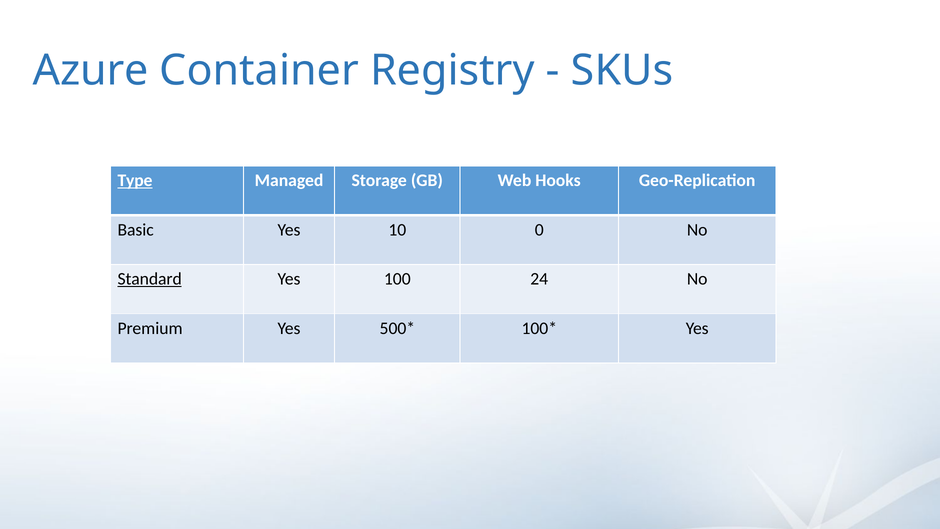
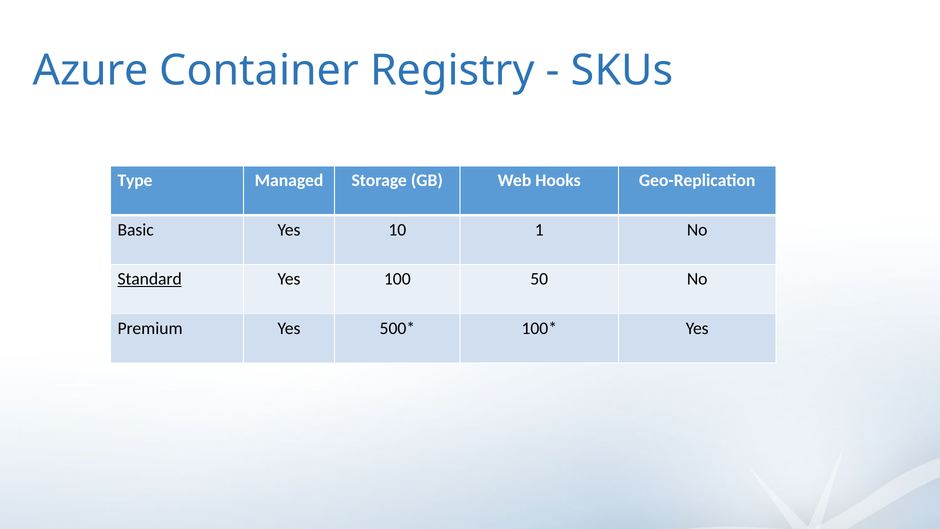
Type underline: present -> none
0: 0 -> 1
24: 24 -> 50
